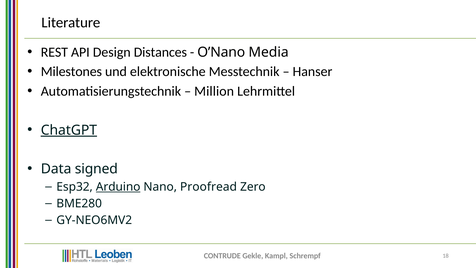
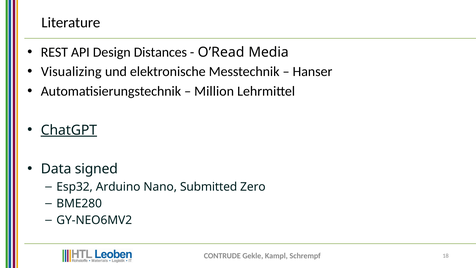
O’Nano: O’Nano -> O’Read
Milestones: Milestones -> Visualizing
Arduino underline: present -> none
Proofread: Proofread -> Submitted
